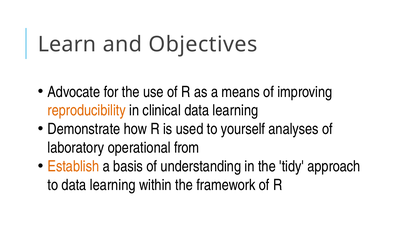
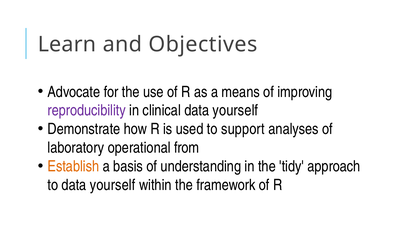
reproducibility colour: orange -> purple
clinical data learning: learning -> yourself
yourself: yourself -> support
to data learning: learning -> yourself
